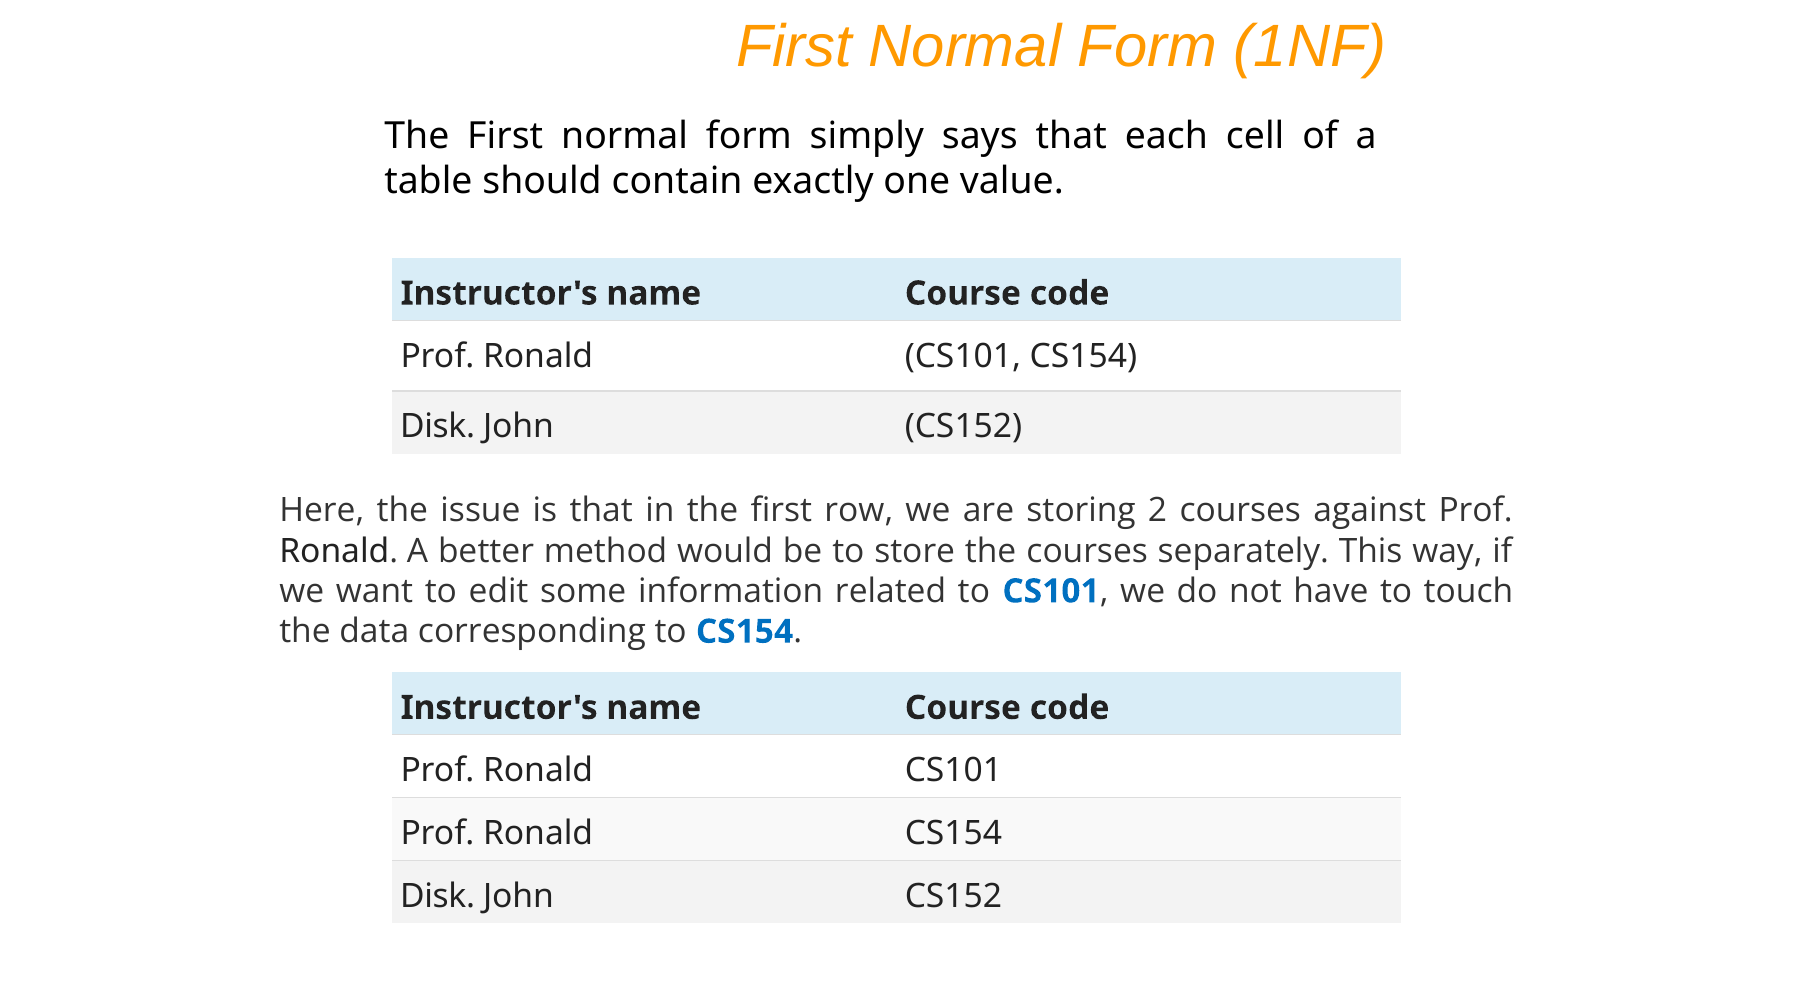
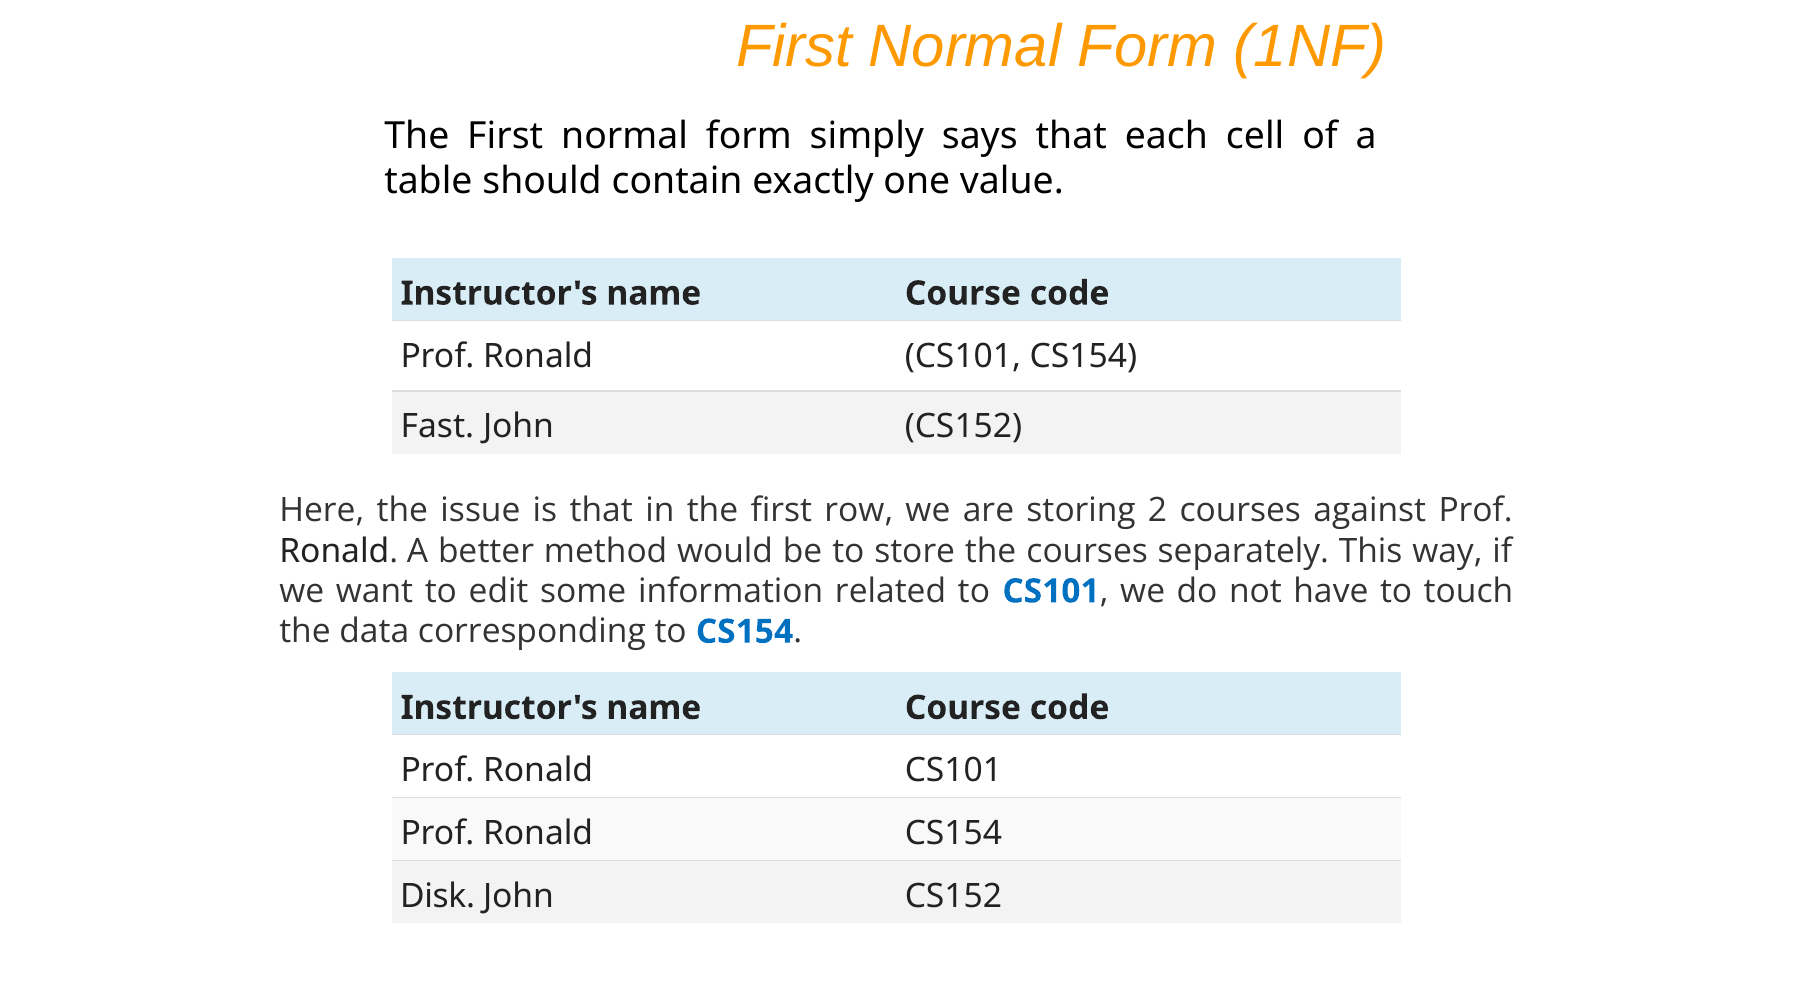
Disk at (438, 427): Disk -> Fast
